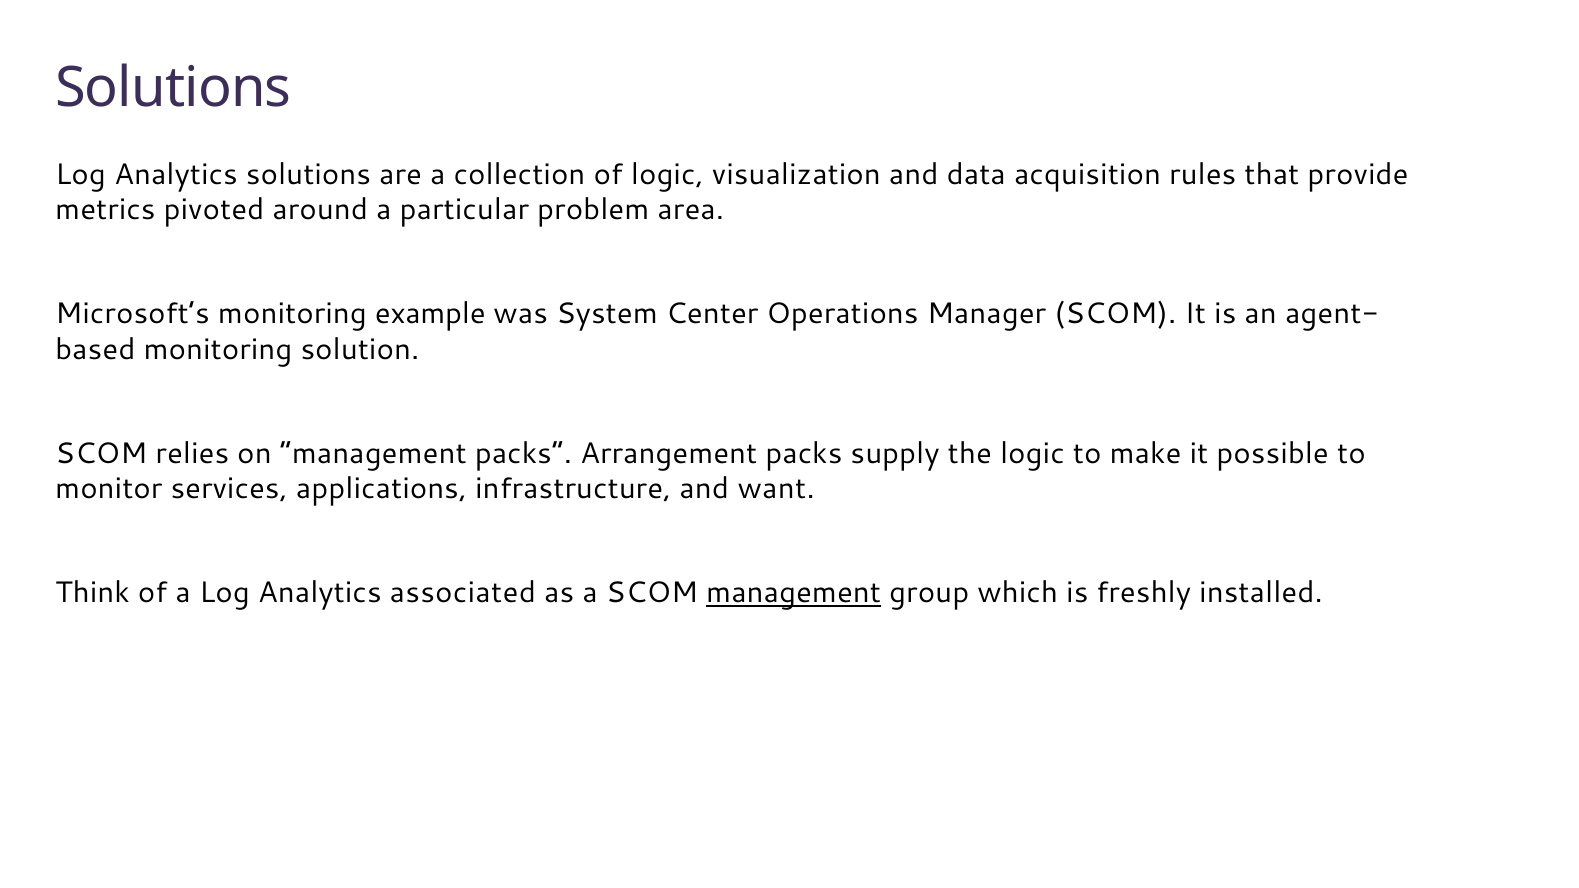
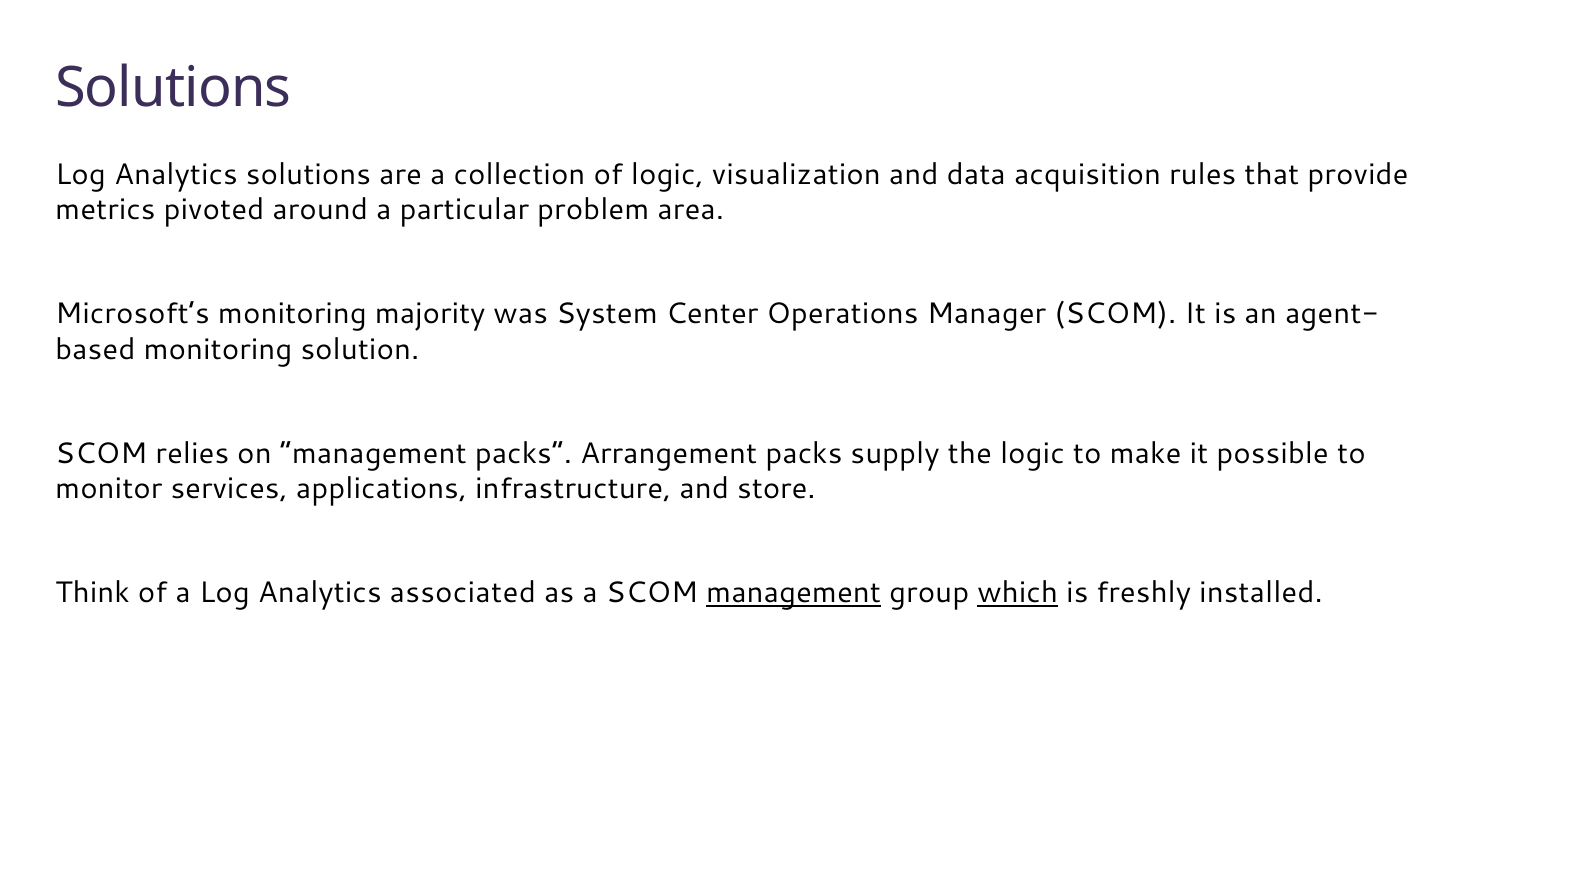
example: example -> majority
want: want -> store
which underline: none -> present
